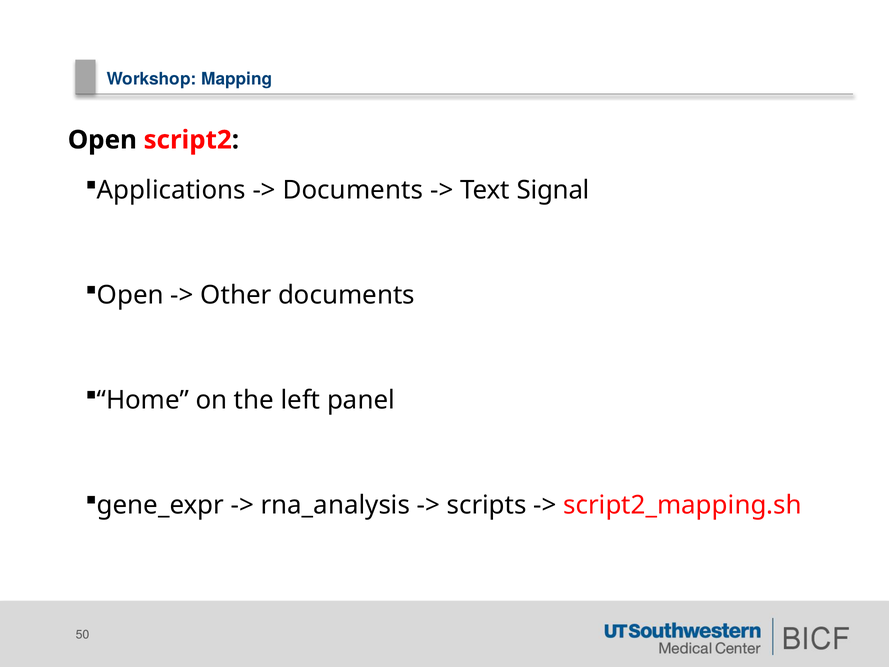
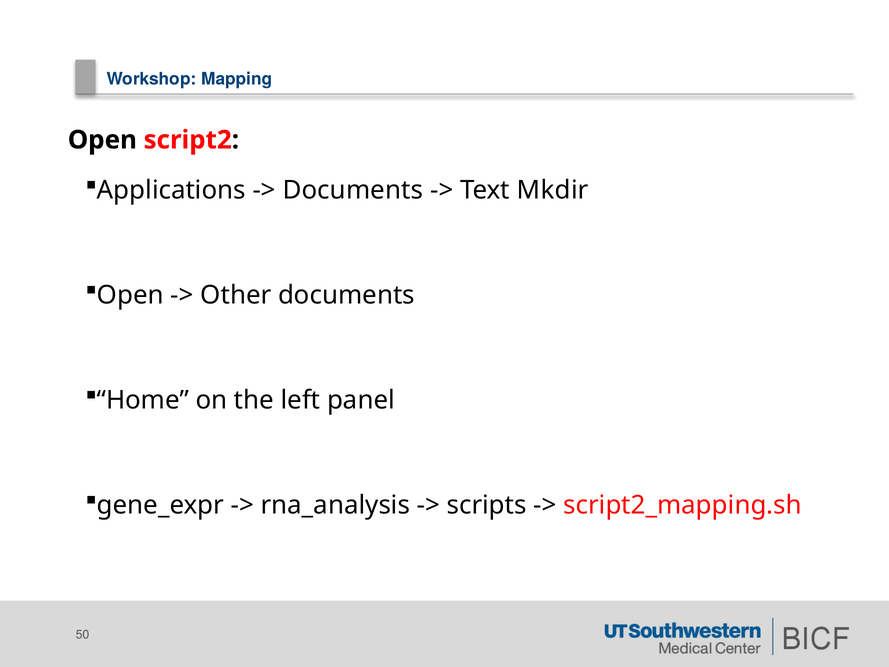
Signal: Signal -> Mkdir
